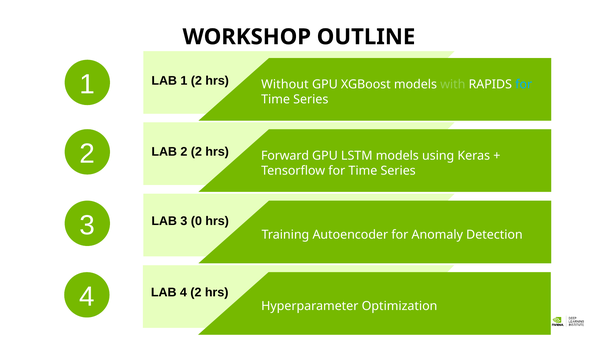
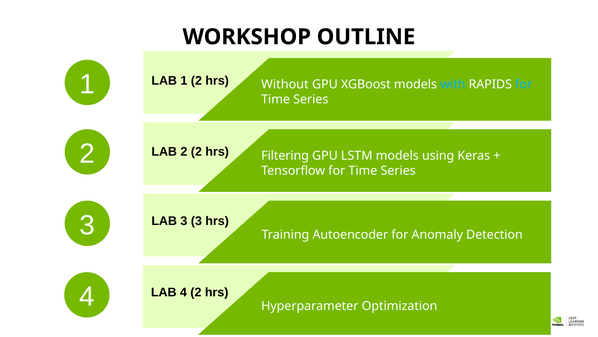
with colour: light green -> light blue
Forward: Forward -> Filtering
3 0: 0 -> 3
